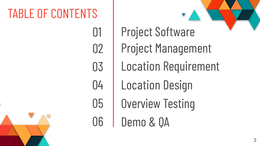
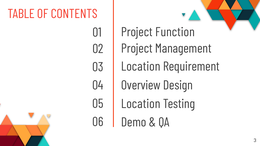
Software: Software -> Function
Location at (141, 85): Location -> Overview
Overview at (141, 104): Overview -> Location
